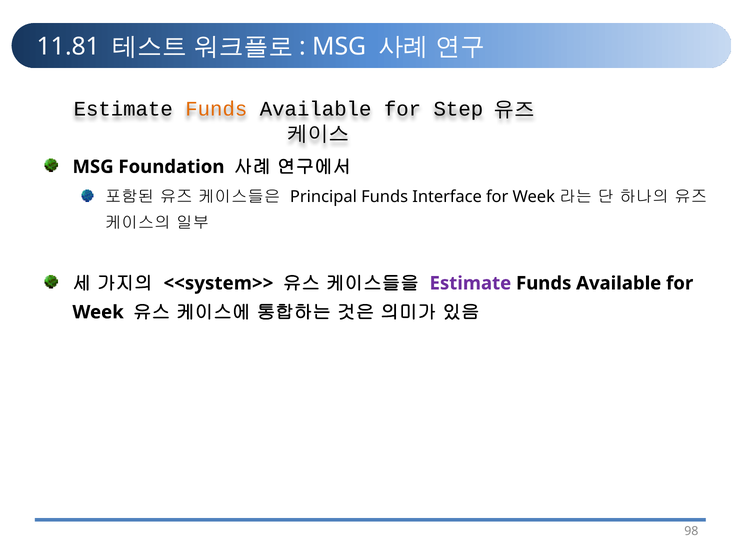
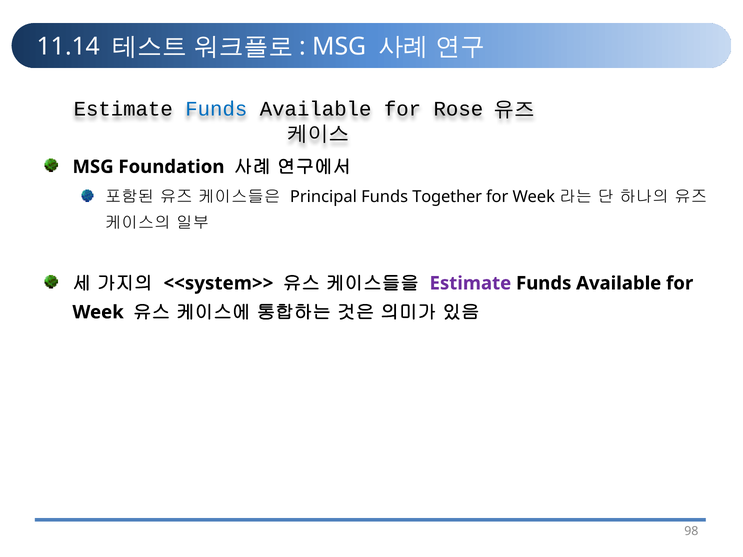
11.81: 11.81 -> 11.14
Funds at (216, 109) colour: orange -> blue
Step: Step -> Rose
Interface: Interface -> Together
